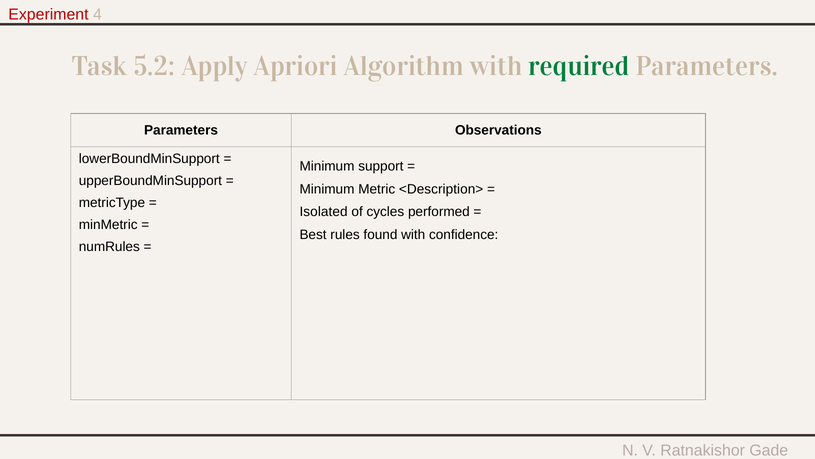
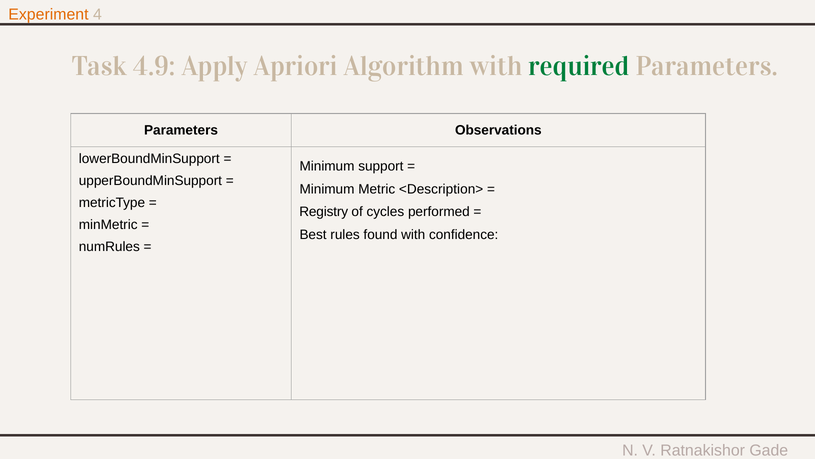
Experiment colour: red -> orange
5.2: 5.2 -> 4.9
Isolated: Isolated -> Registry
